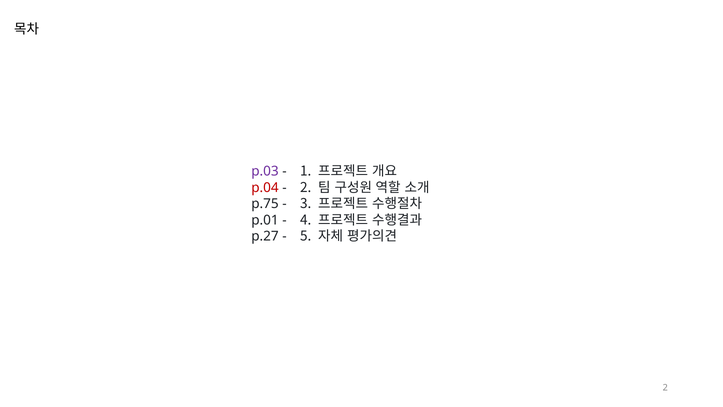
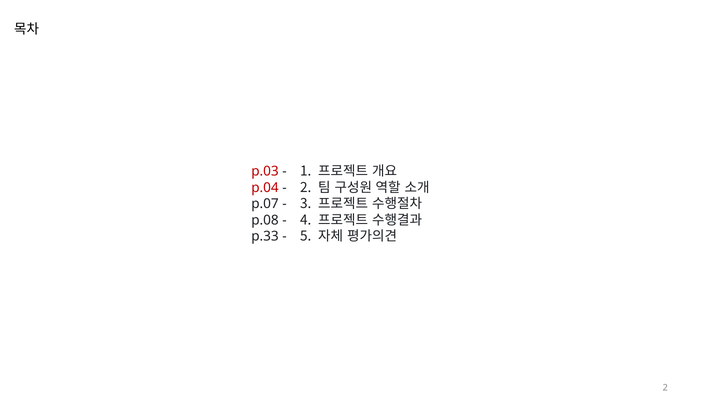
p.03 colour: purple -> red
p.75: p.75 -> p.07
p.01: p.01 -> p.08
p.27: p.27 -> p.33
